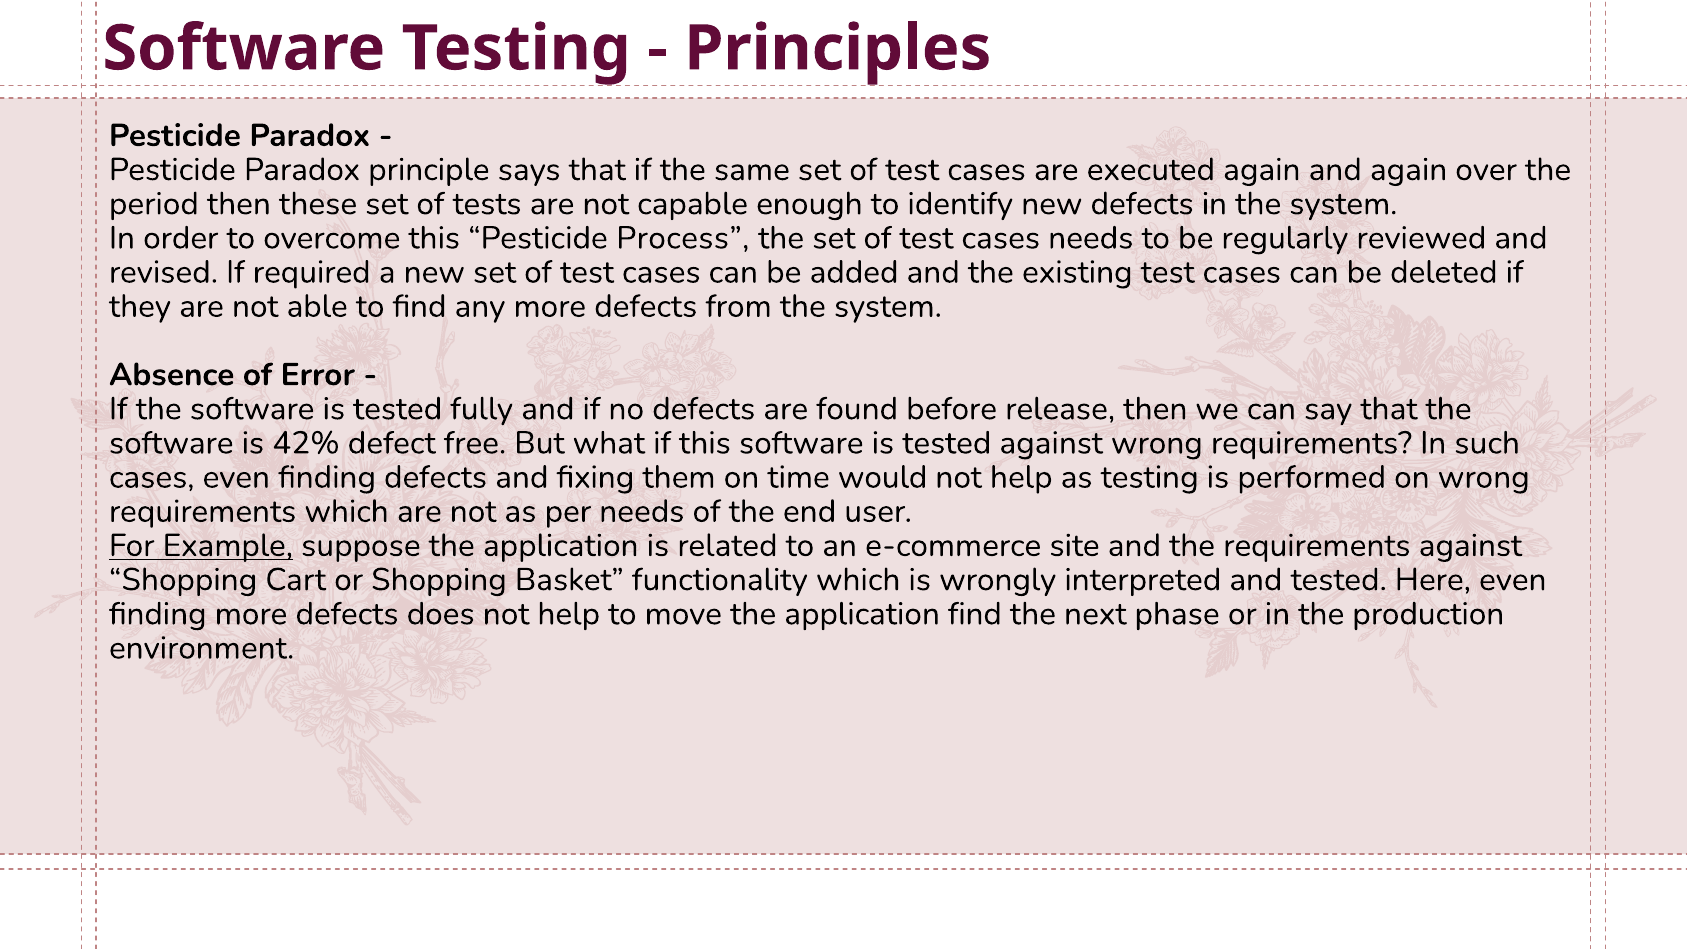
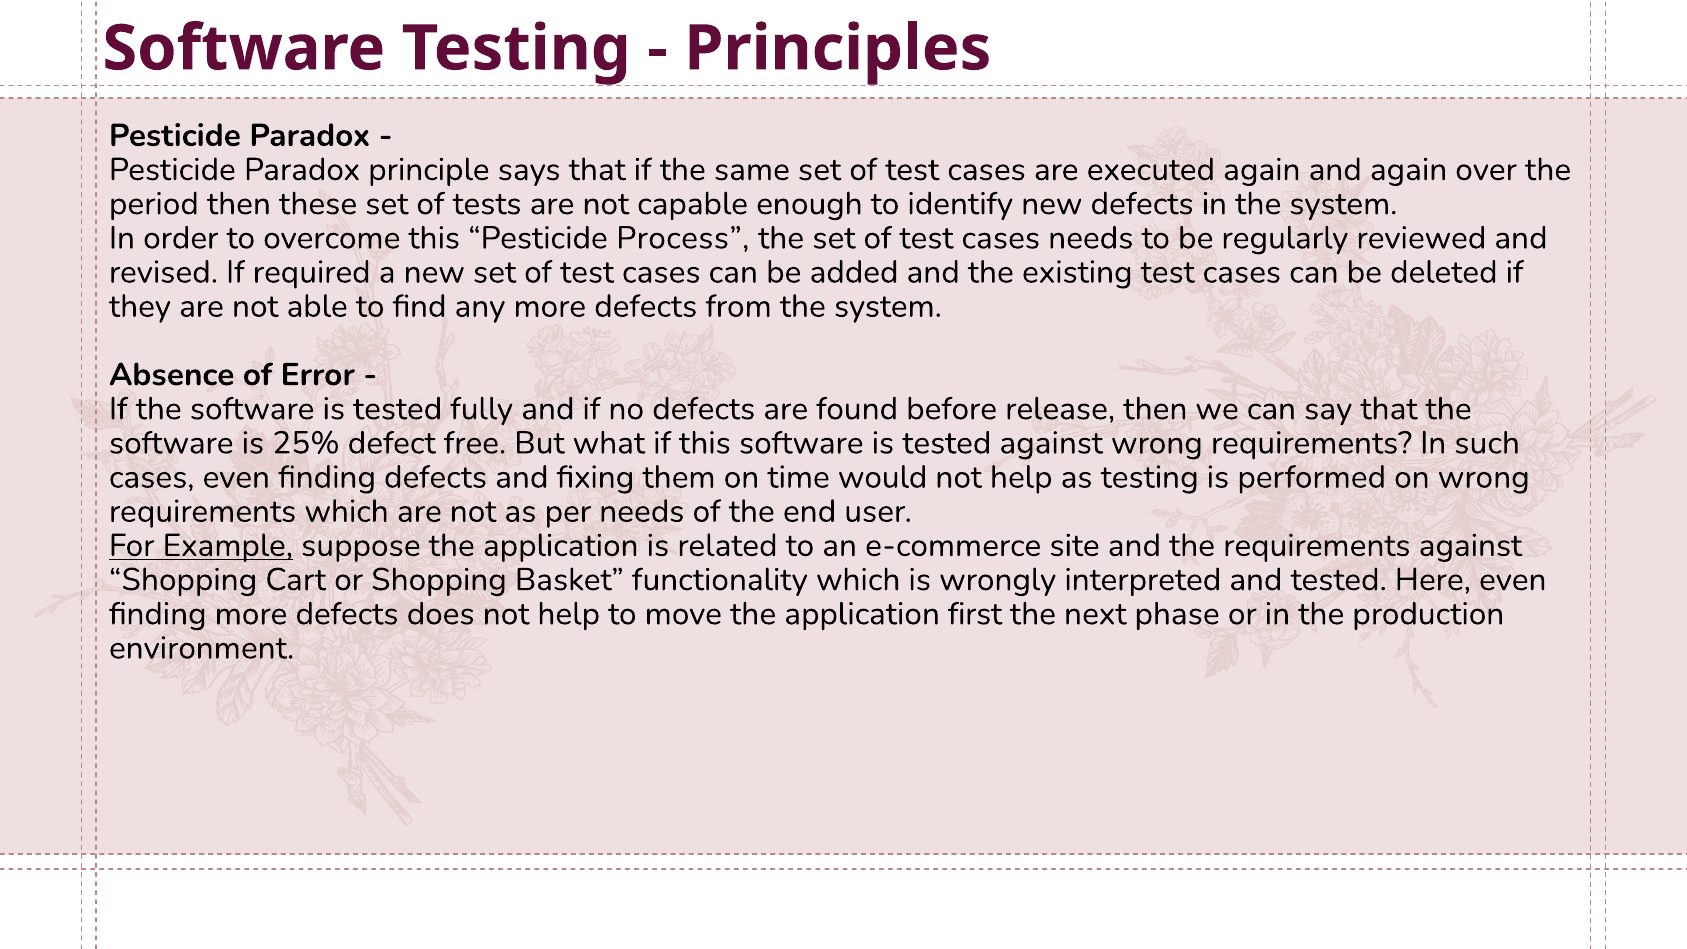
42%: 42% -> 25%
application find: find -> first
